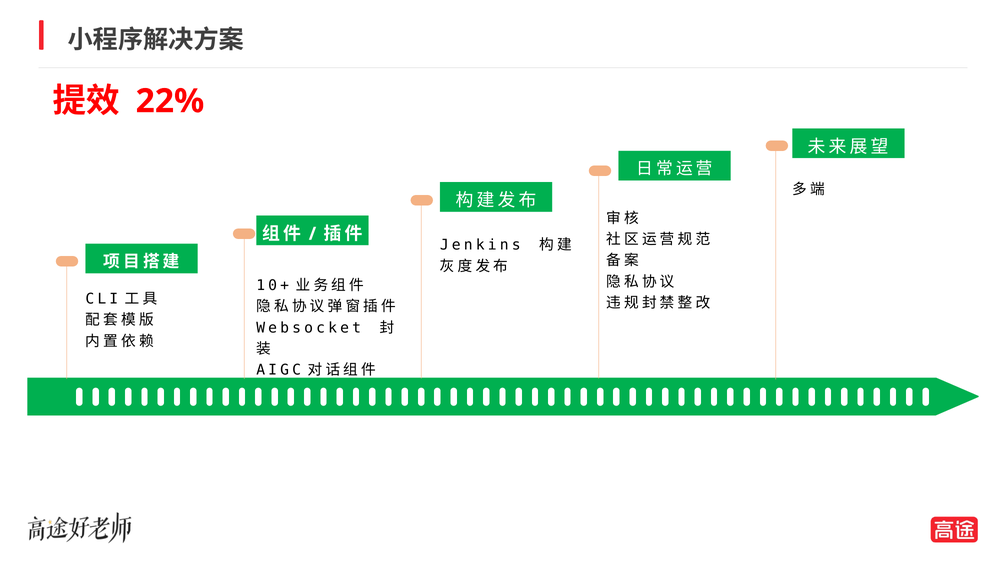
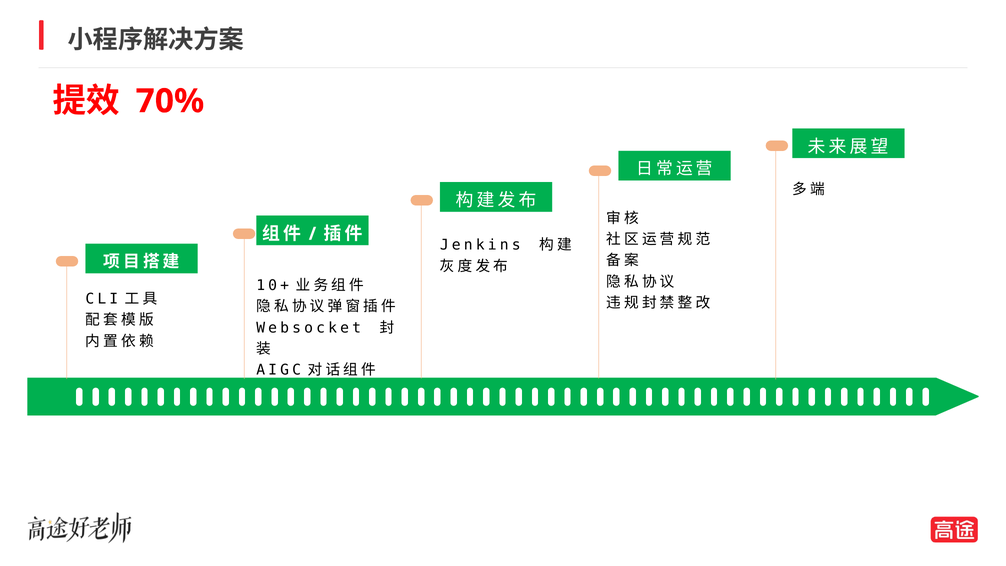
22%: 22% -> 70%
